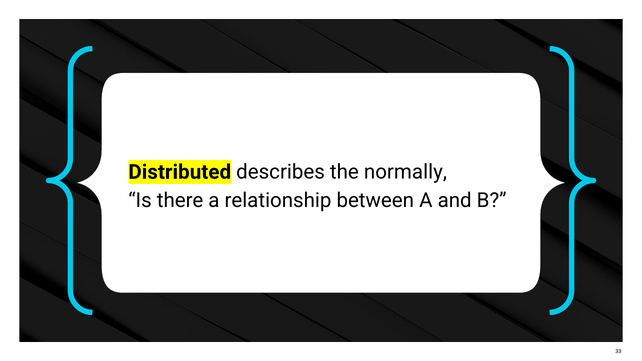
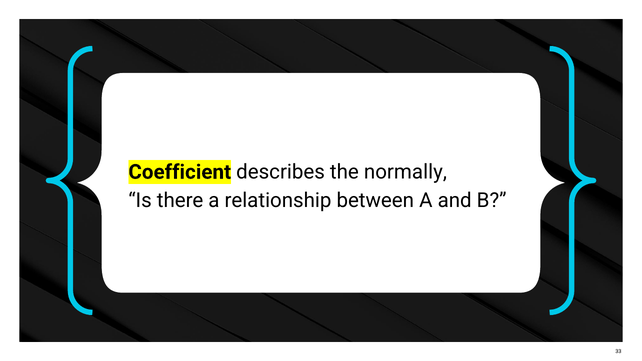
Distributed: Distributed -> Coefficient
